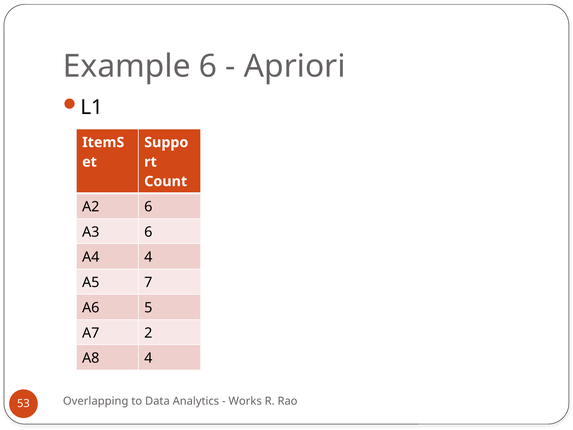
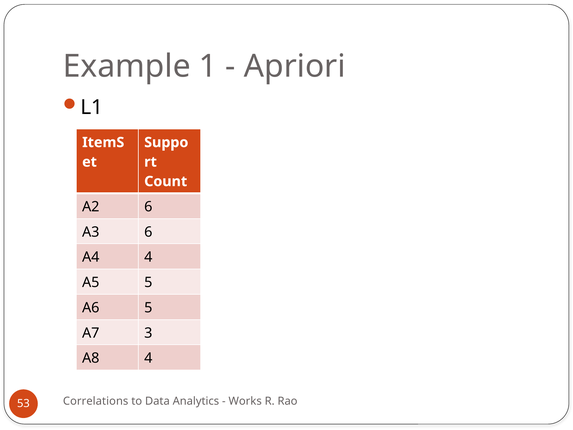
Example 6: 6 -> 1
A5 7: 7 -> 5
2: 2 -> 3
Overlapping: Overlapping -> Correlations
